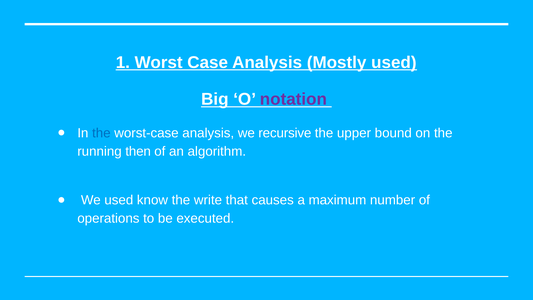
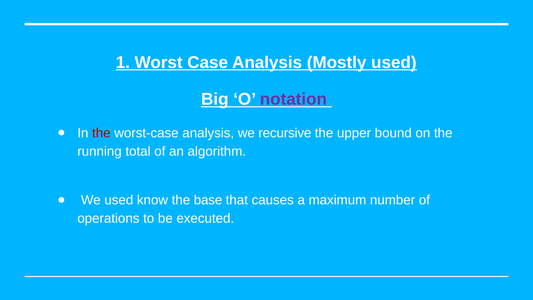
the at (101, 133) colour: blue -> red
then: then -> total
write: write -> base
